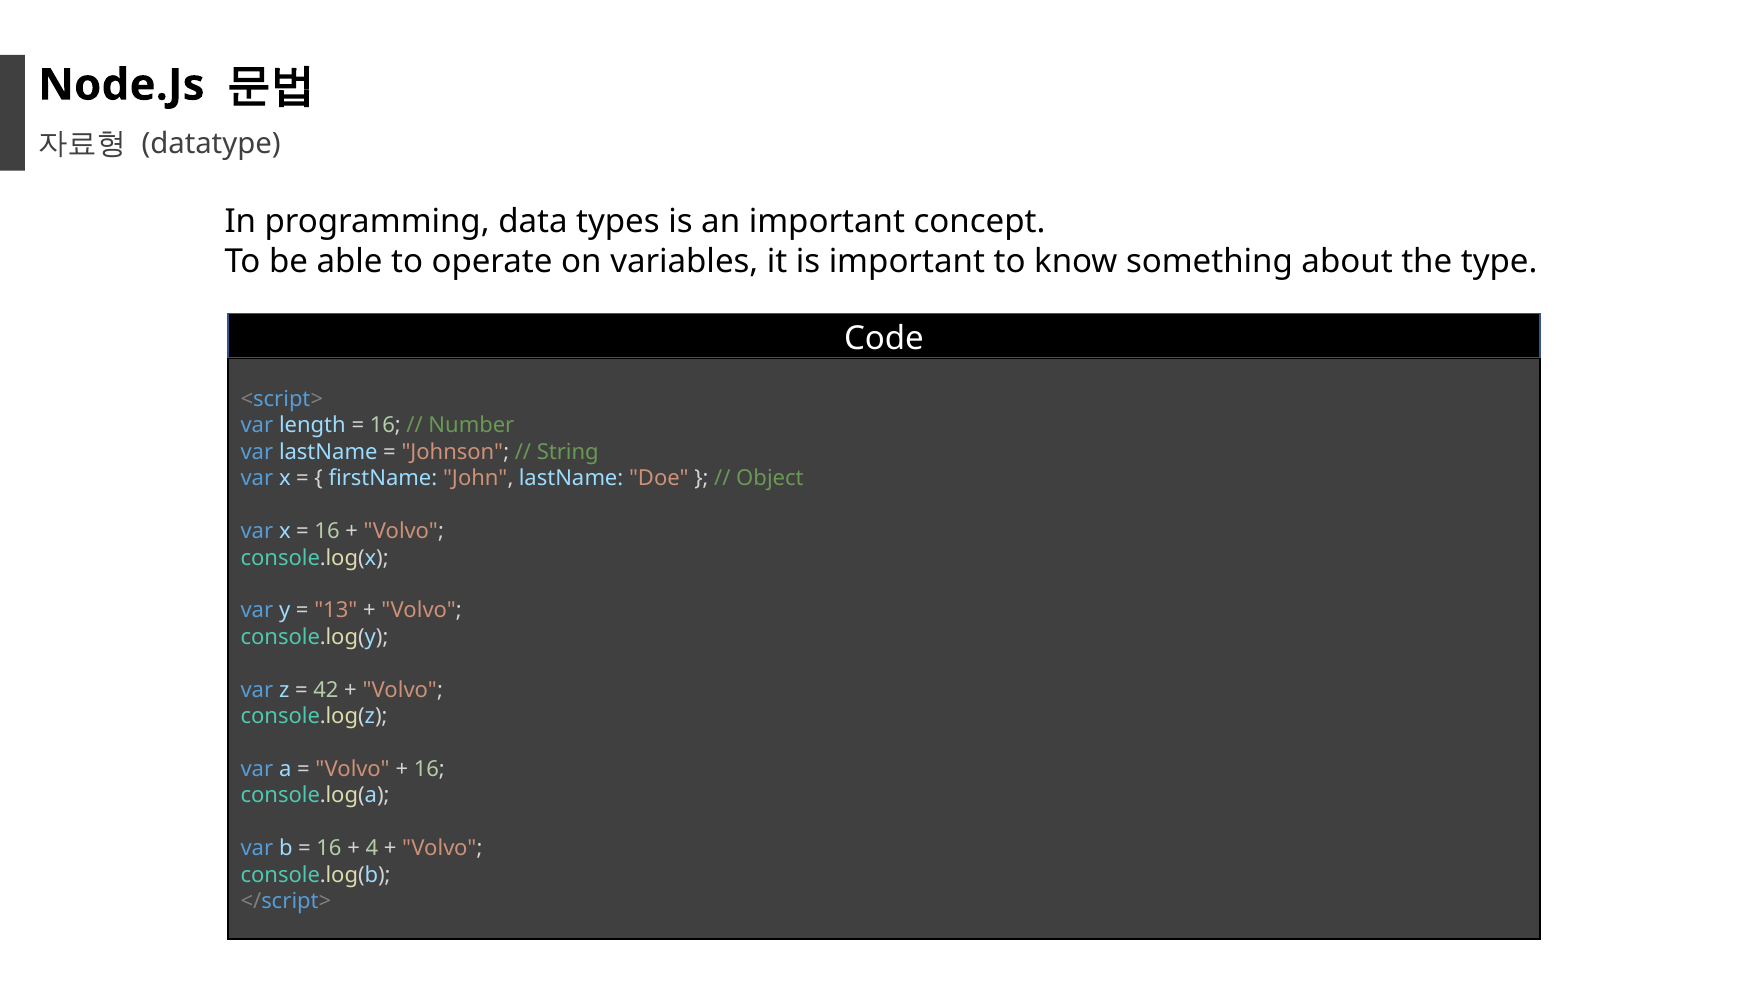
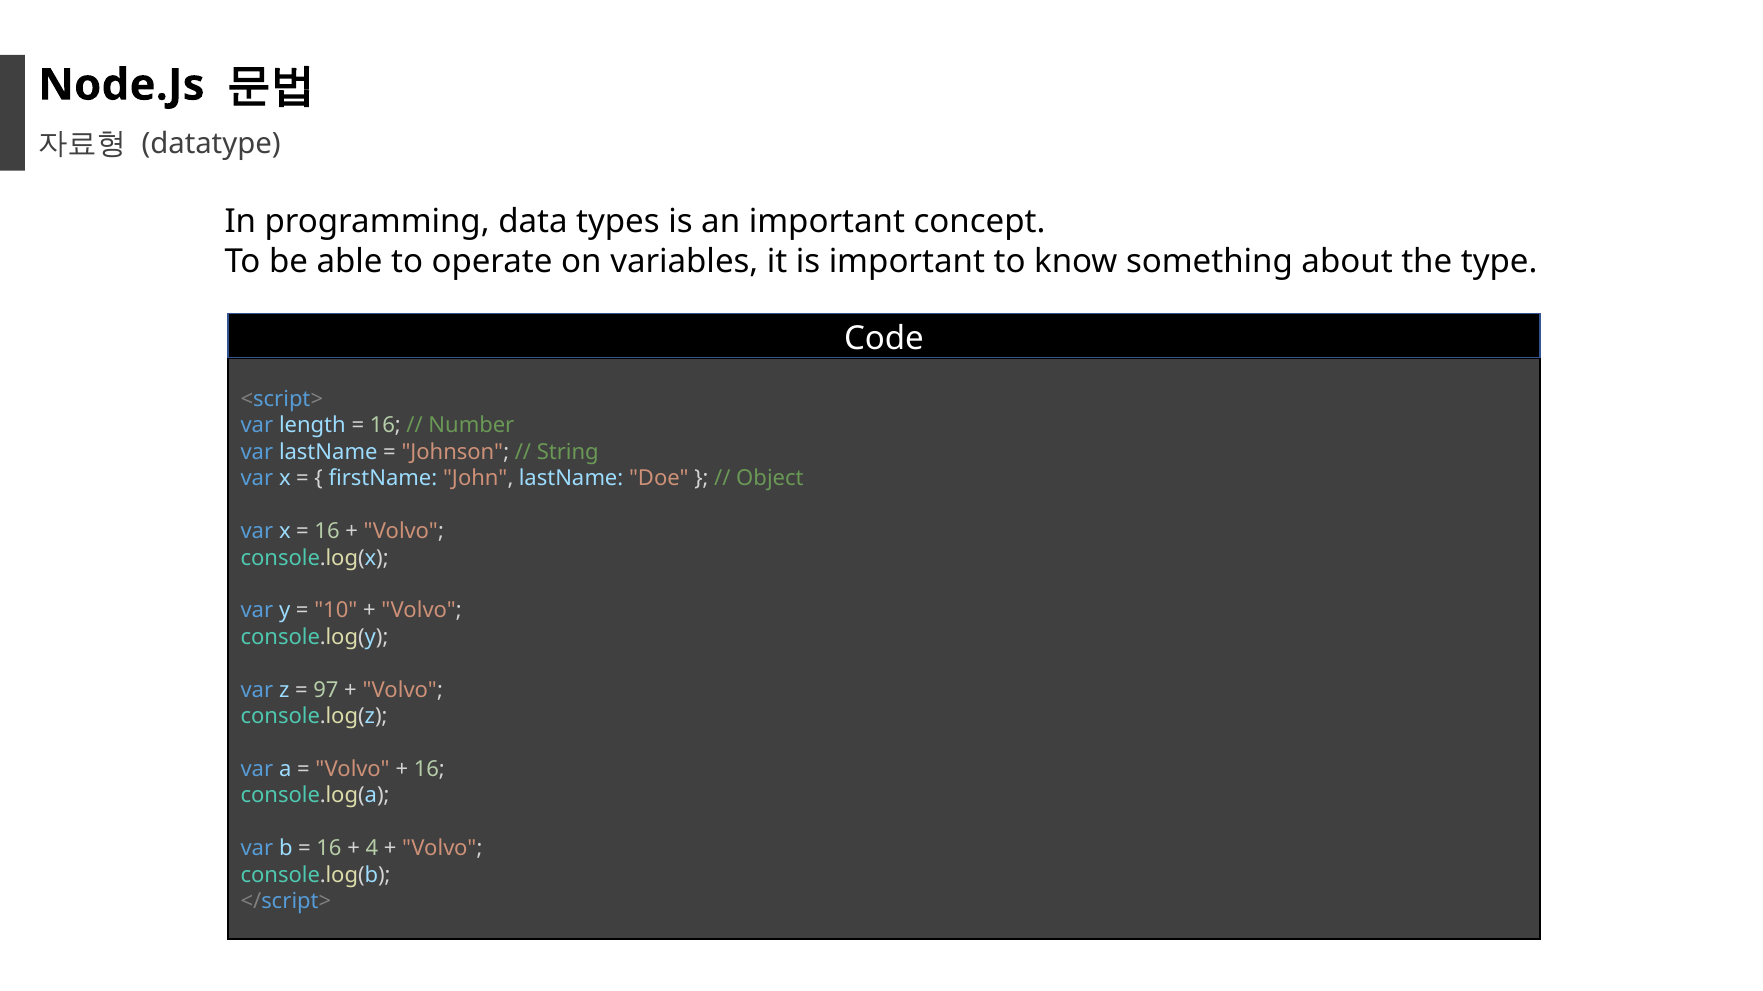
13: 13 -> 10
42: 42 -> 97
